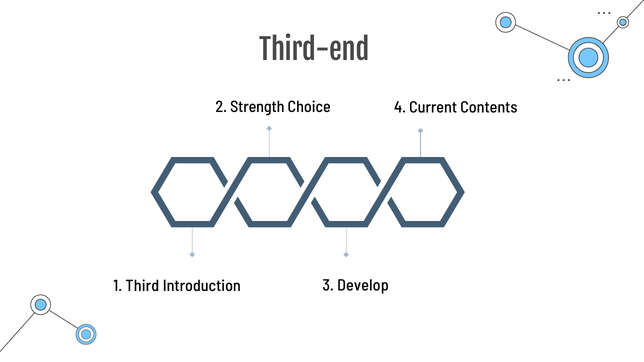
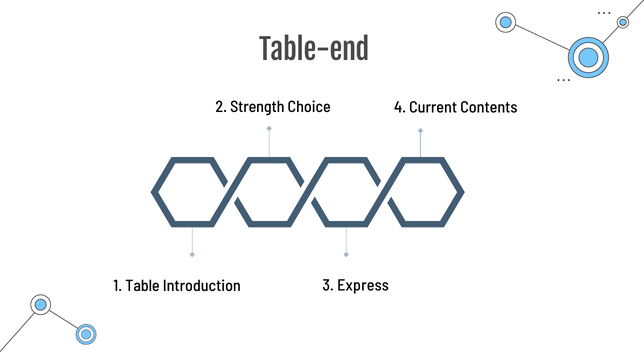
Third-end: Third-end -> Table-end
Develop: Develop -> Express
Third: Third -> Table
